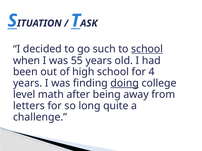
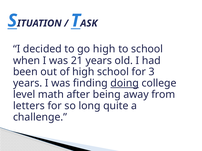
go such: such -> high
school at (147, 49) underline: present -> none
55: 55 -> 21
4: 4 -> 3
